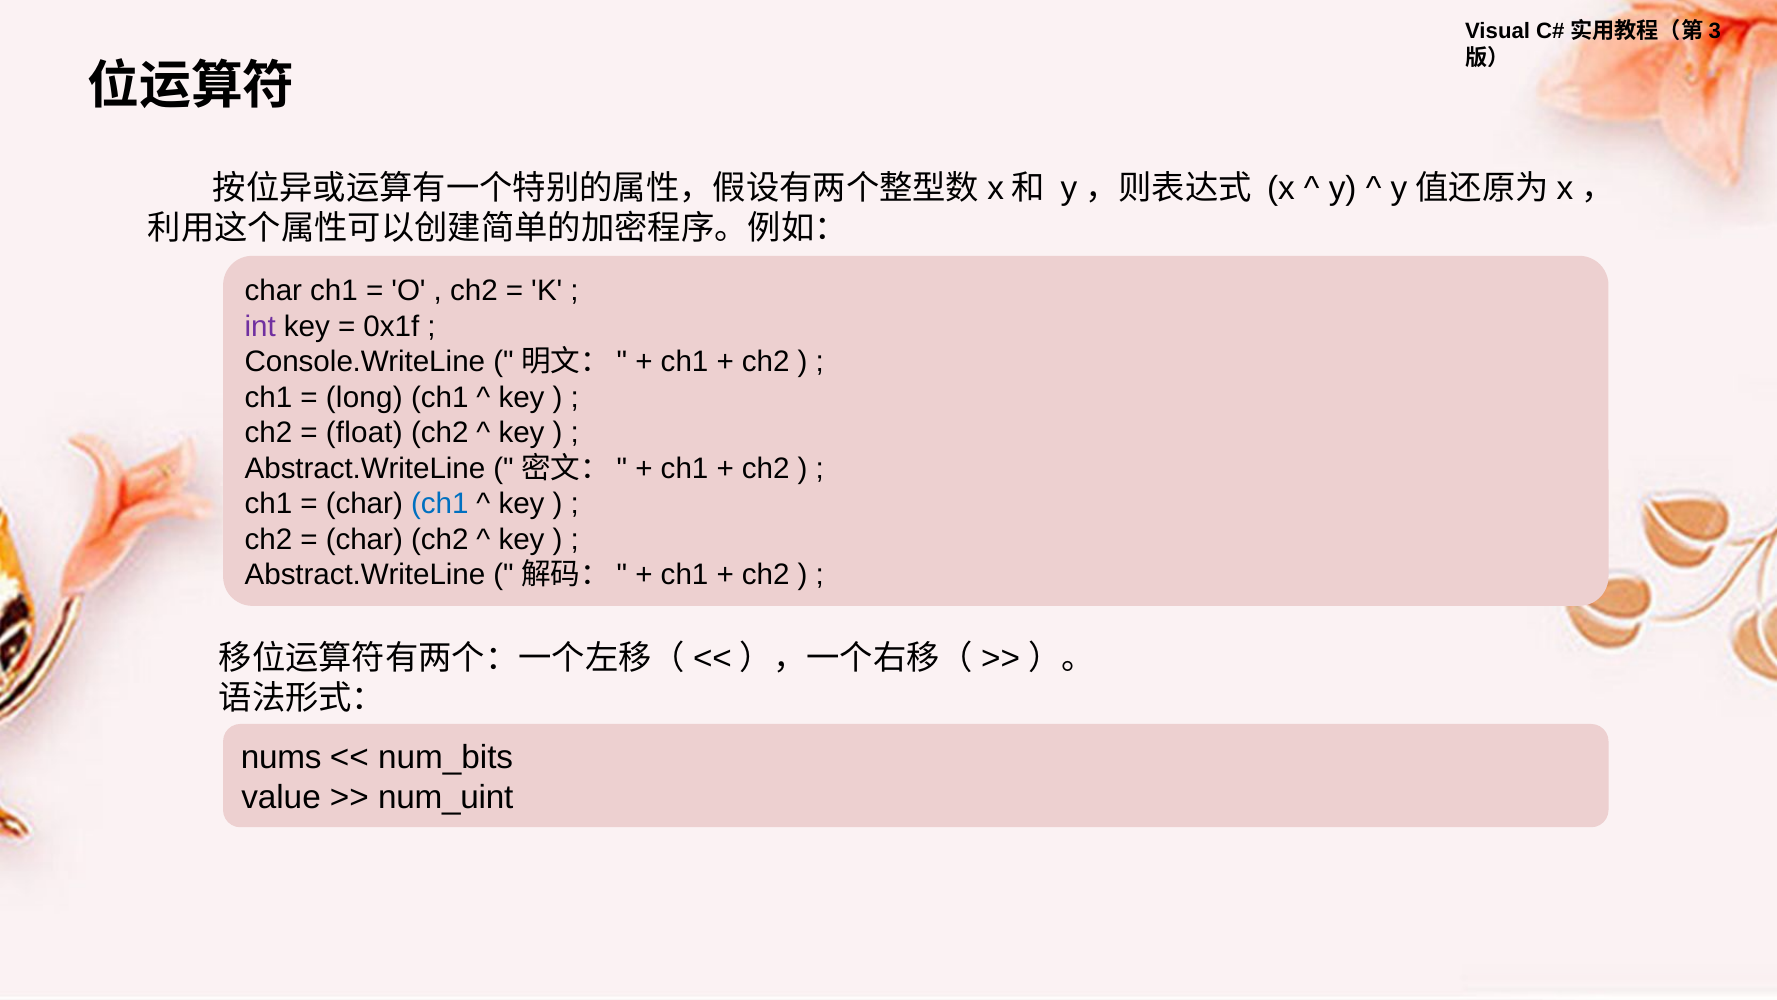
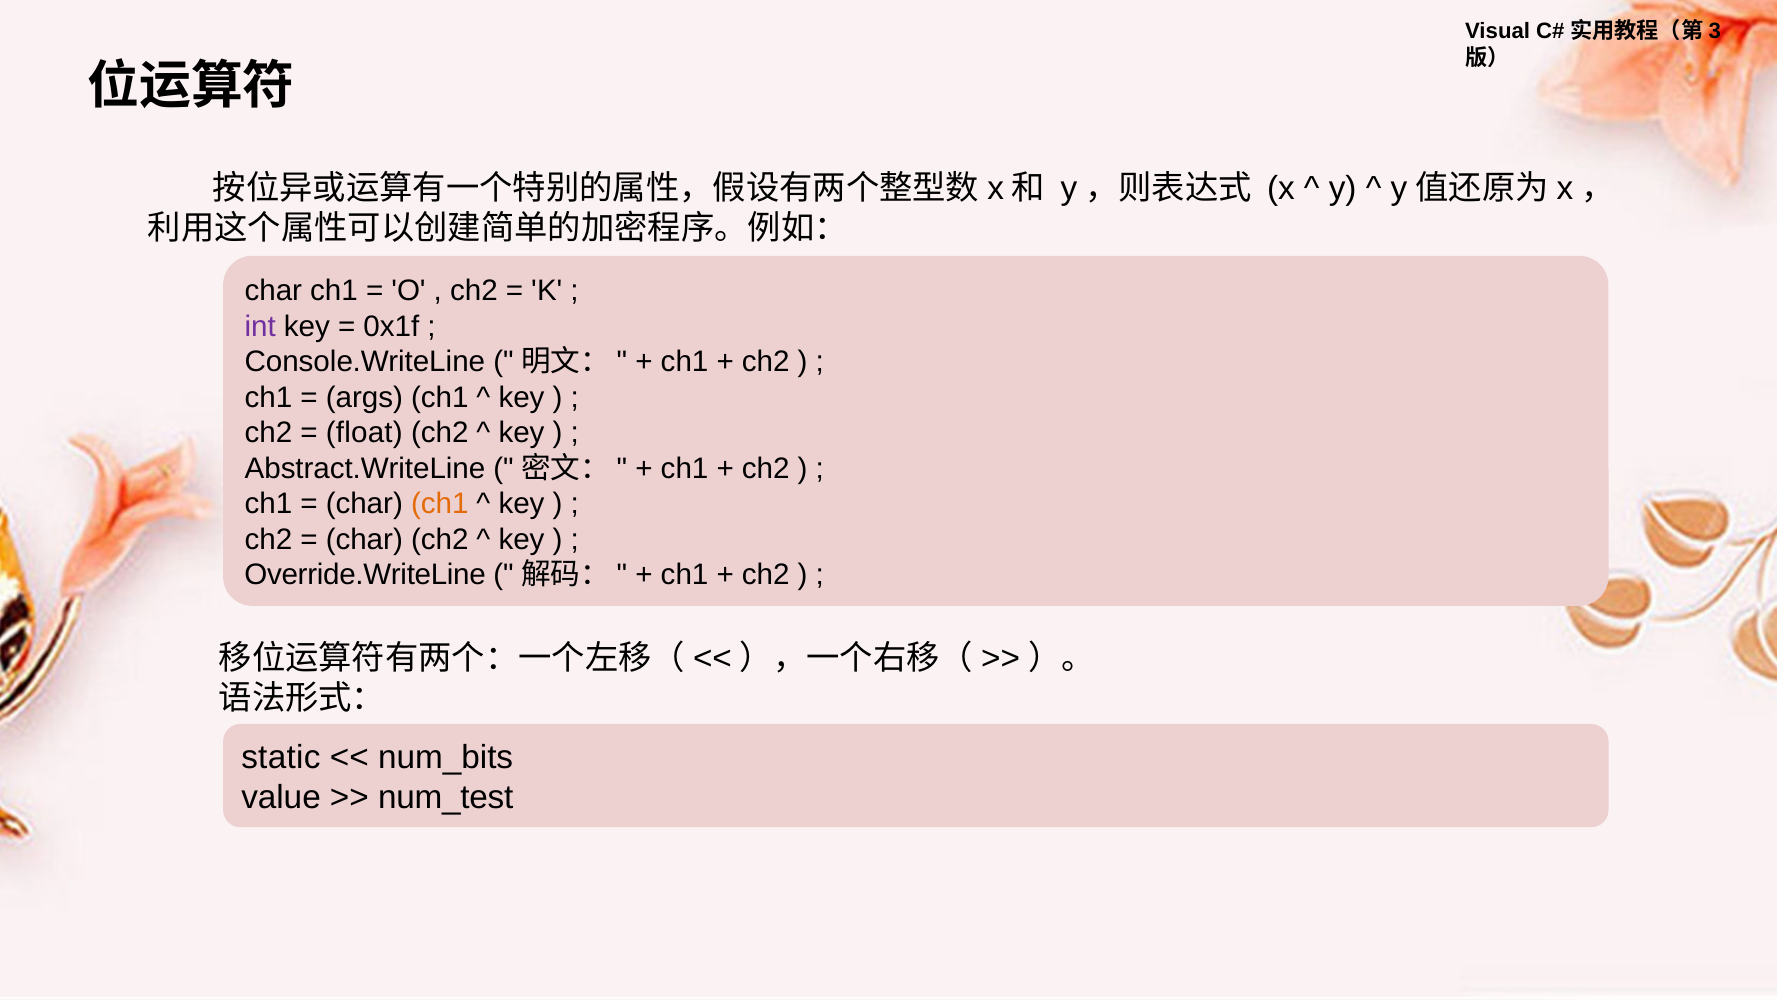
long: long -> args
ch1 at (440, 504) colour: blue -> orange
Abstract.WriteLine at (365, 575): Abstract.WriteLine -> Override.WriteLine
nums: nums -> static
num_uint: num_uint -> num_test
